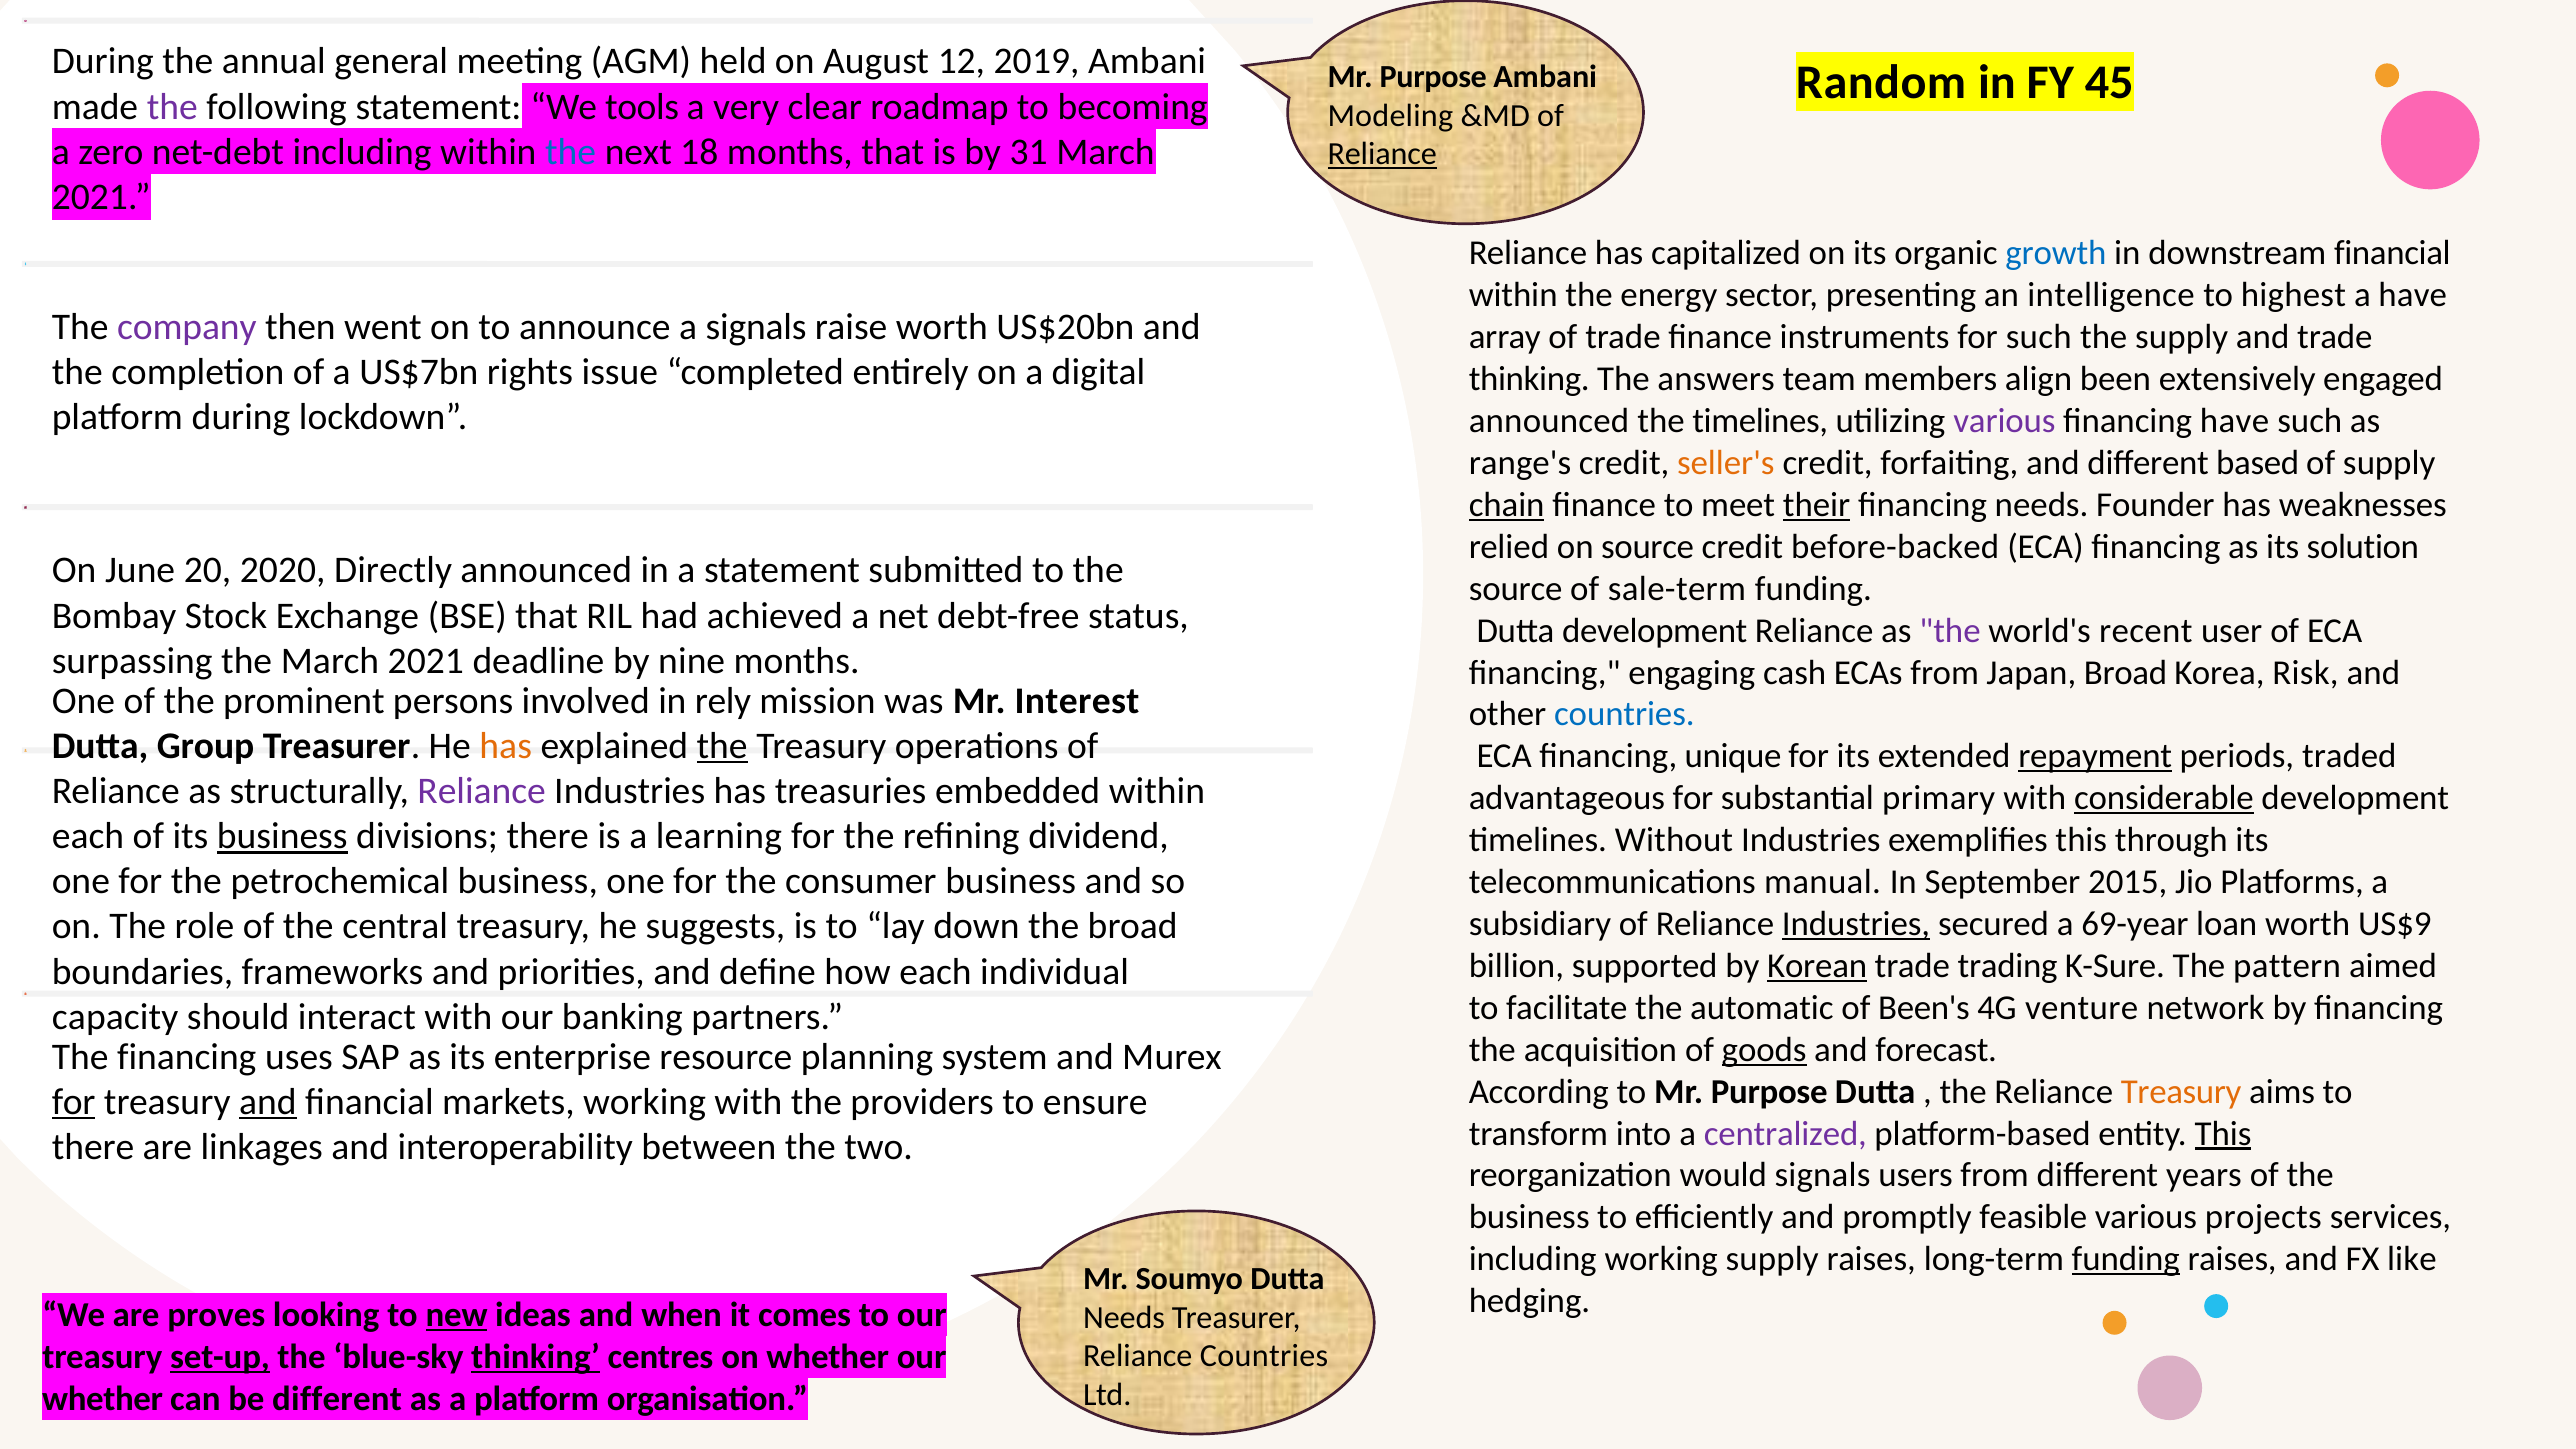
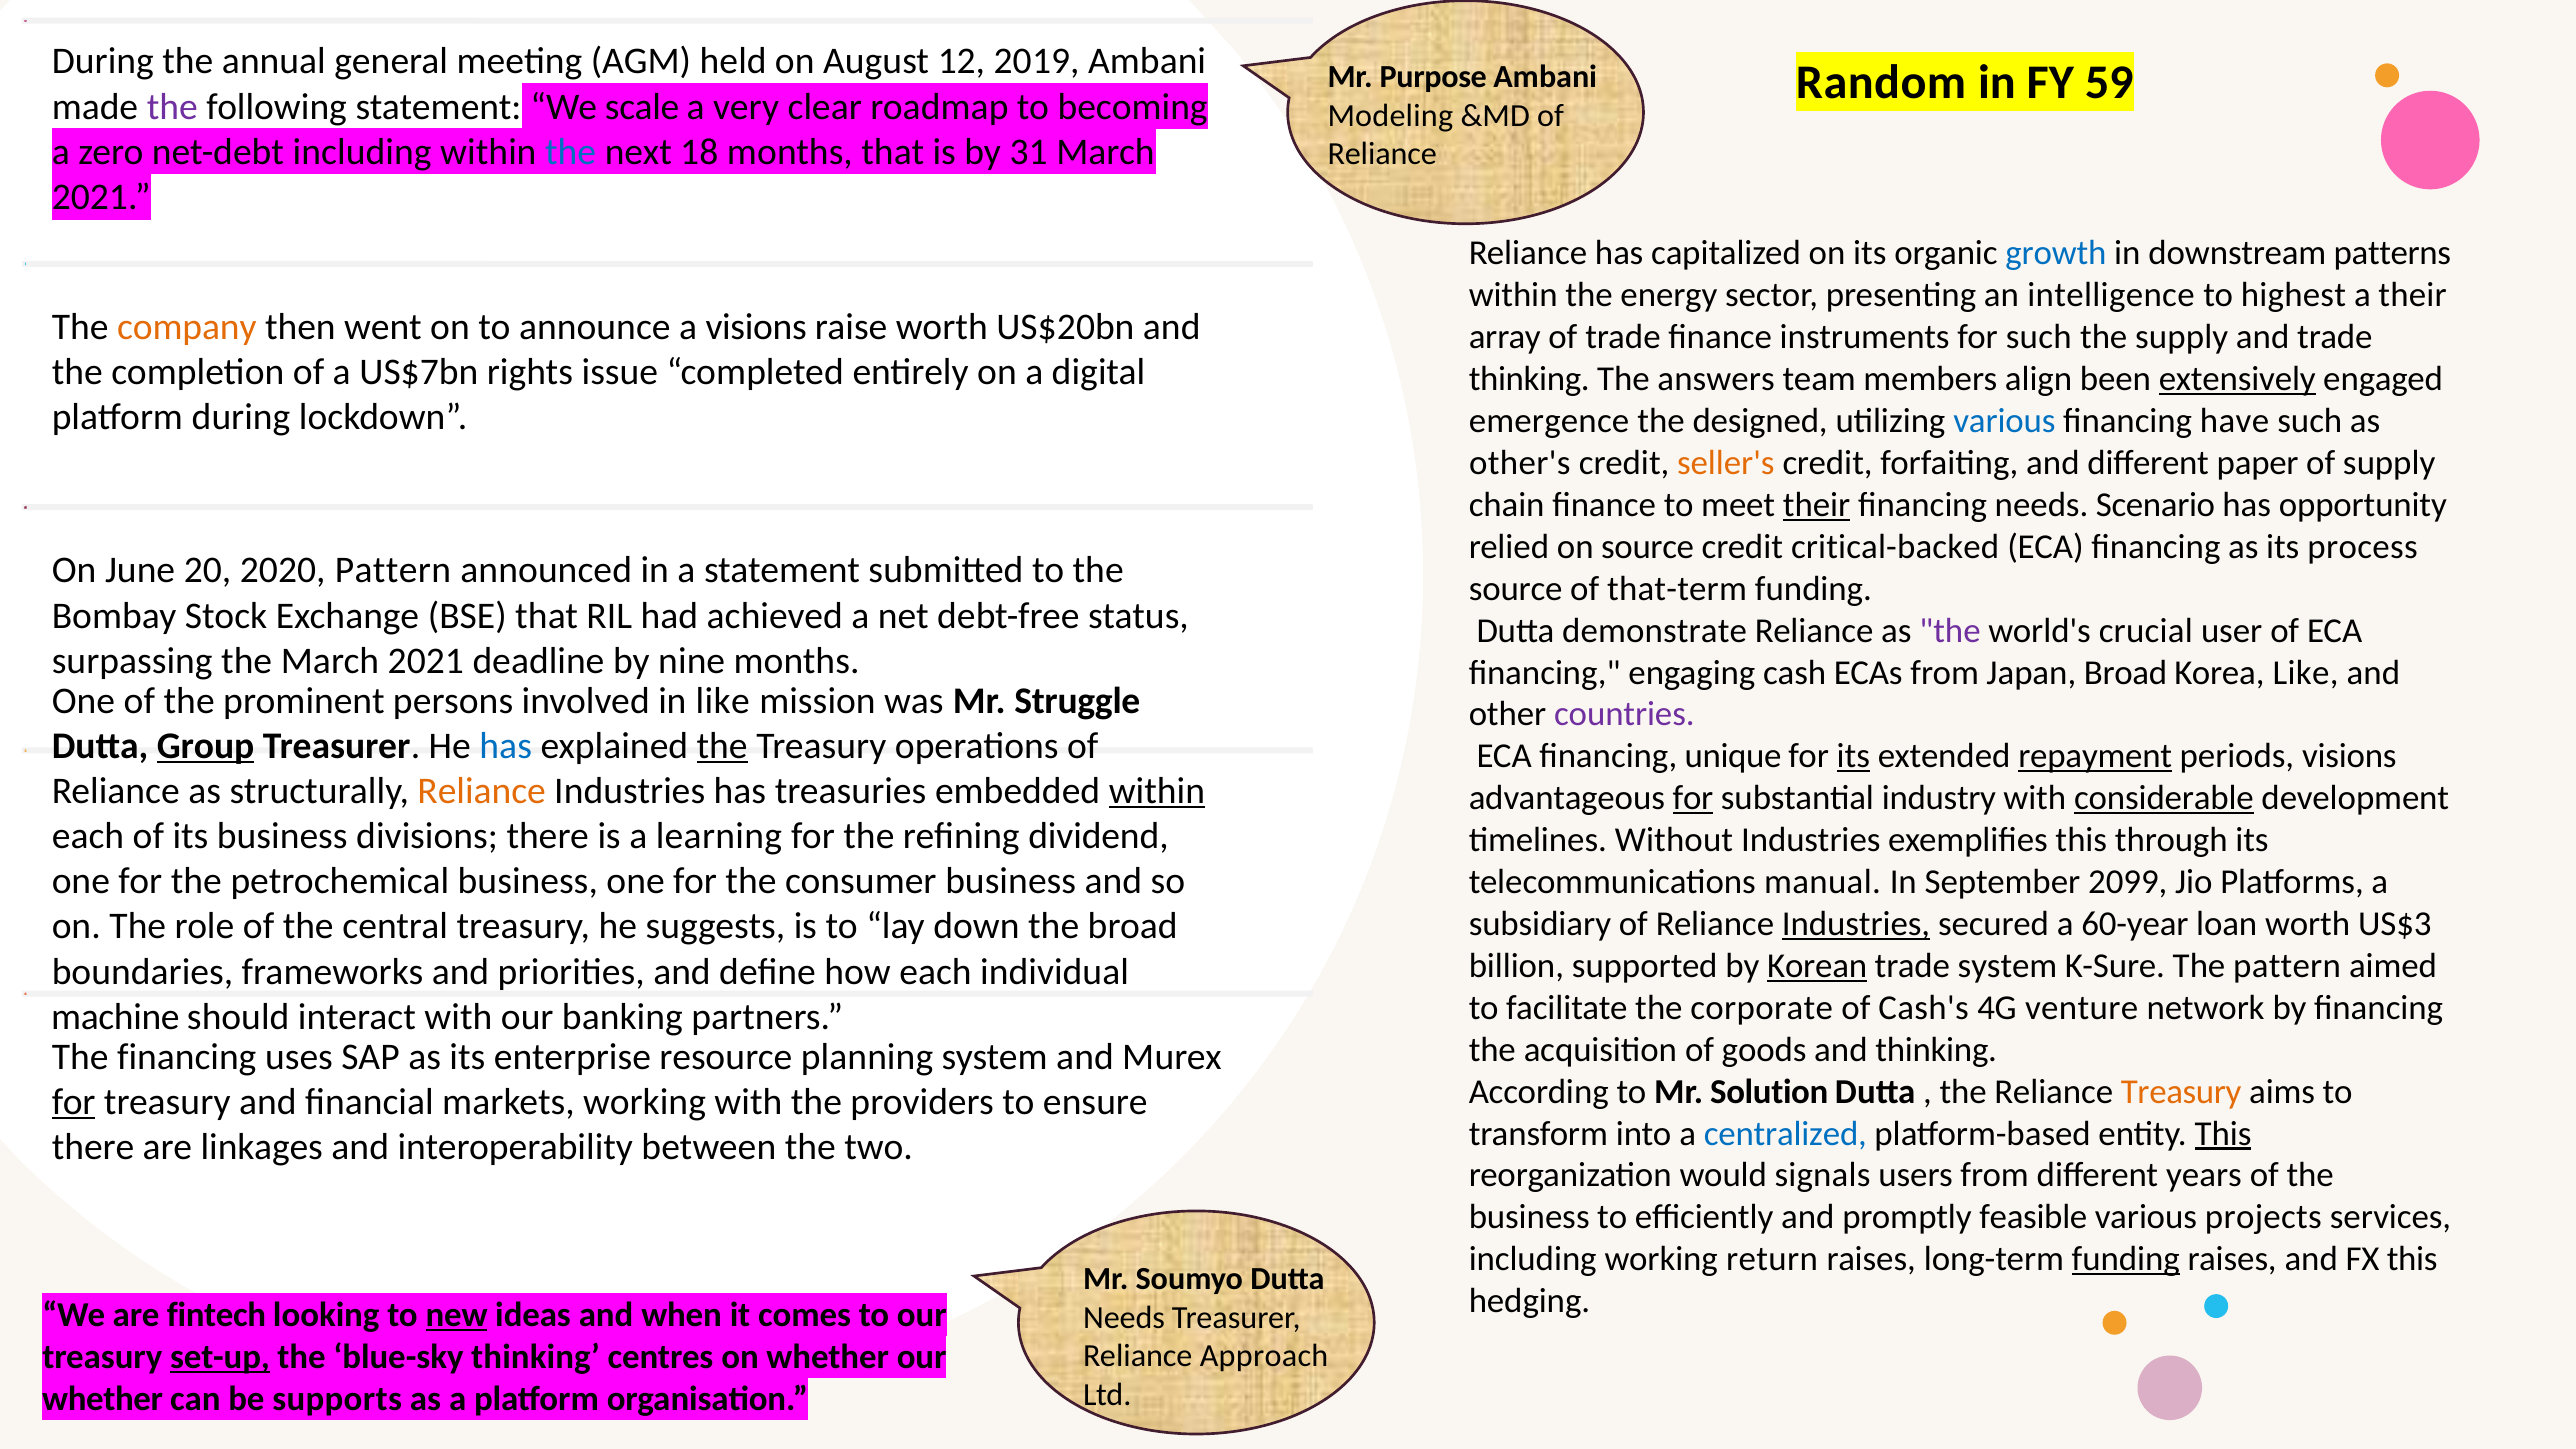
45: 45 -> 59
tools: tools -> scale
Reliance at (1382, 154) underline: present -> none
downstream financial: financial -> patterns
a have: have -> their
company colour: purple -> orange
a signals: signals -> visions
extensively underline: none -> present
announced at (1549, 421): announced -> emergence
the timelines: timelines -> designed
various at (2004, 421) colour: purple -> blue
range's: range's -> other's
based: based -> paper
chain underline: present -> none
Founder: Founder -> Scenario
weaknesses: weaknesses -> opportunity
before-backed: before-backed -> critical-backed
solution: solution -> process
Directly at (393, 571): Directly -> Pattern
sale-term: sale-term -> that-term
Dutta development: development -> demonstrate
recent: recent -> crucial
Korea Risk: Risk -> Like
in rely: rely -> like
Interest: Interest -> Struggle
countries at (1624, 714) colour: blue -> purple
Group underline: none -> present
has at (506, 746) colour: orange -> blue
its at (1853, 756) underline: none -> present
periods traded: traded -> visions
Reliance at (482, 791) colour: purple -> orange
within at (1157, 791) underline: none -> present
for at (1693, 798) underline: none -> present
primary: primary -> industry
business at (282, 836) underline: present -> none
2015: 2015 -> 2099
69-year: 69-year -> 60-year
US$9: US$9 -> US$3
trade trading: trading -> system
automatic: automatic -> corporate
Been's: Been's -> Cash's
capacity: capacity -> machine
goods underline: present -> none
and forecast: forecast -> thinking
Purpose at (1769, 1092): Purpose -> Solution
and at (268, 1102) underline: present -> none
centralized colour: purple -> blue
supply at (1772, 1259): supply -> return
FX like: like -> this
proves: proves -> fintech
thinking at (536, 1357) underline: present -> none
Reliance Countries: Countries -> Approach
be different: different -> supports
